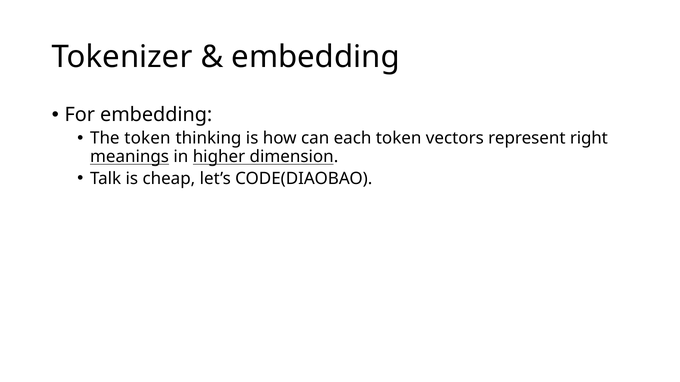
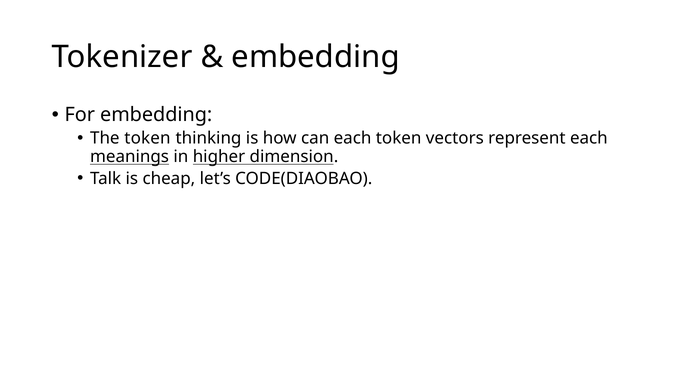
represent right: right -> each
